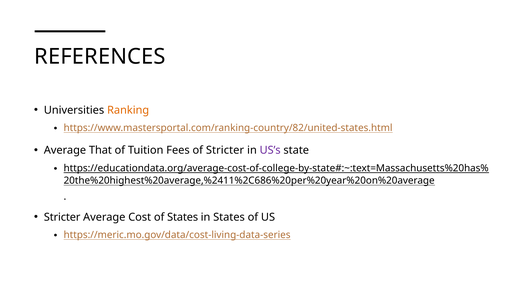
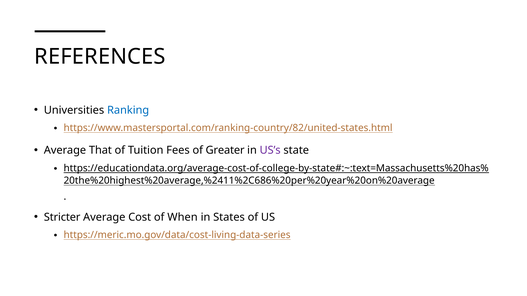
Ranking colour: orange -> blue
of Stricter: Stricter -> Greater
of States: States -> When
